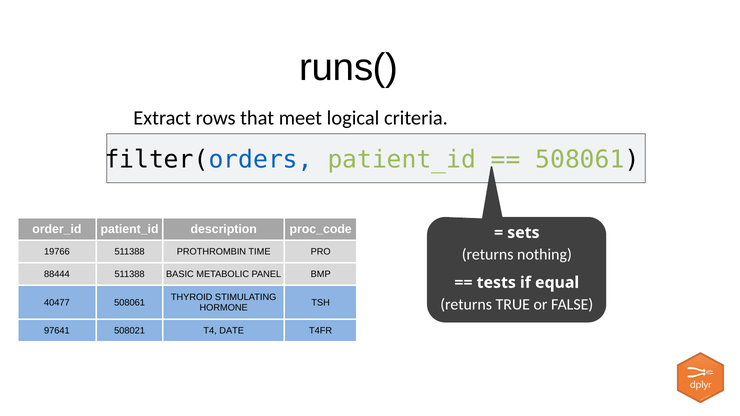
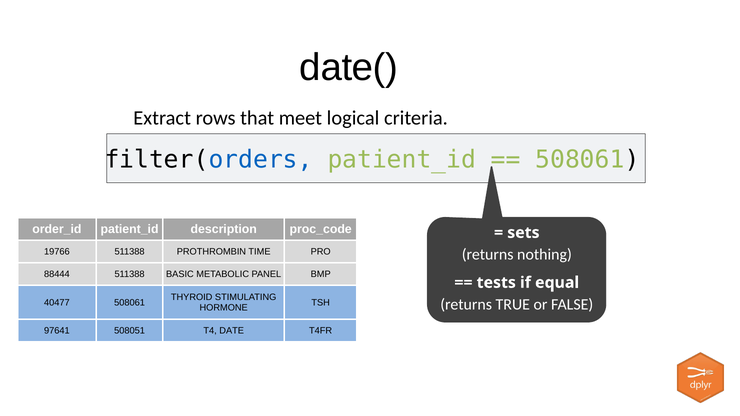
runs(: runs( -> date(
508021: 508021 -> 508051
